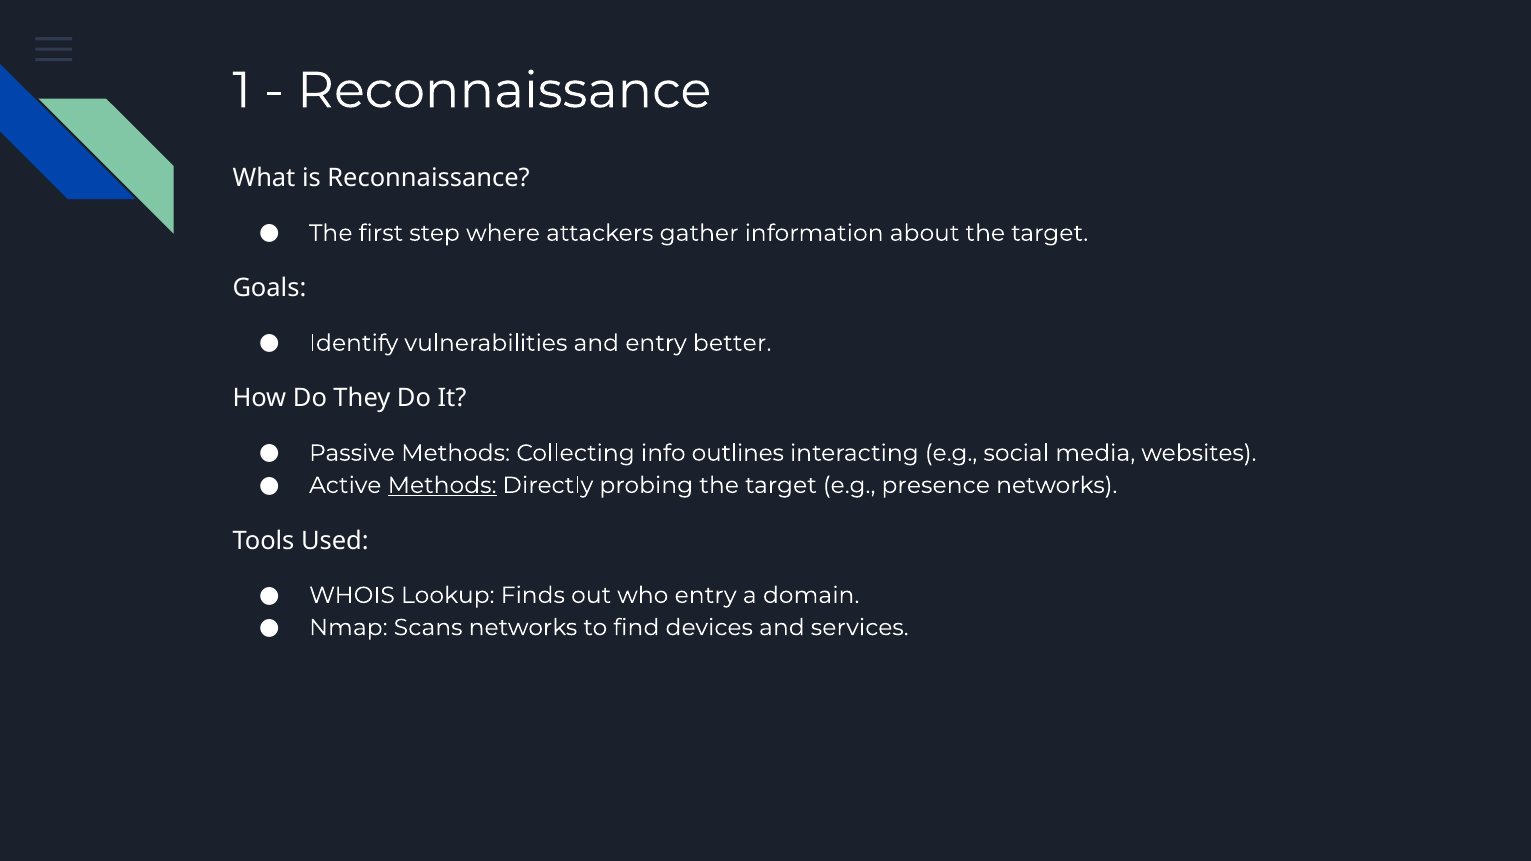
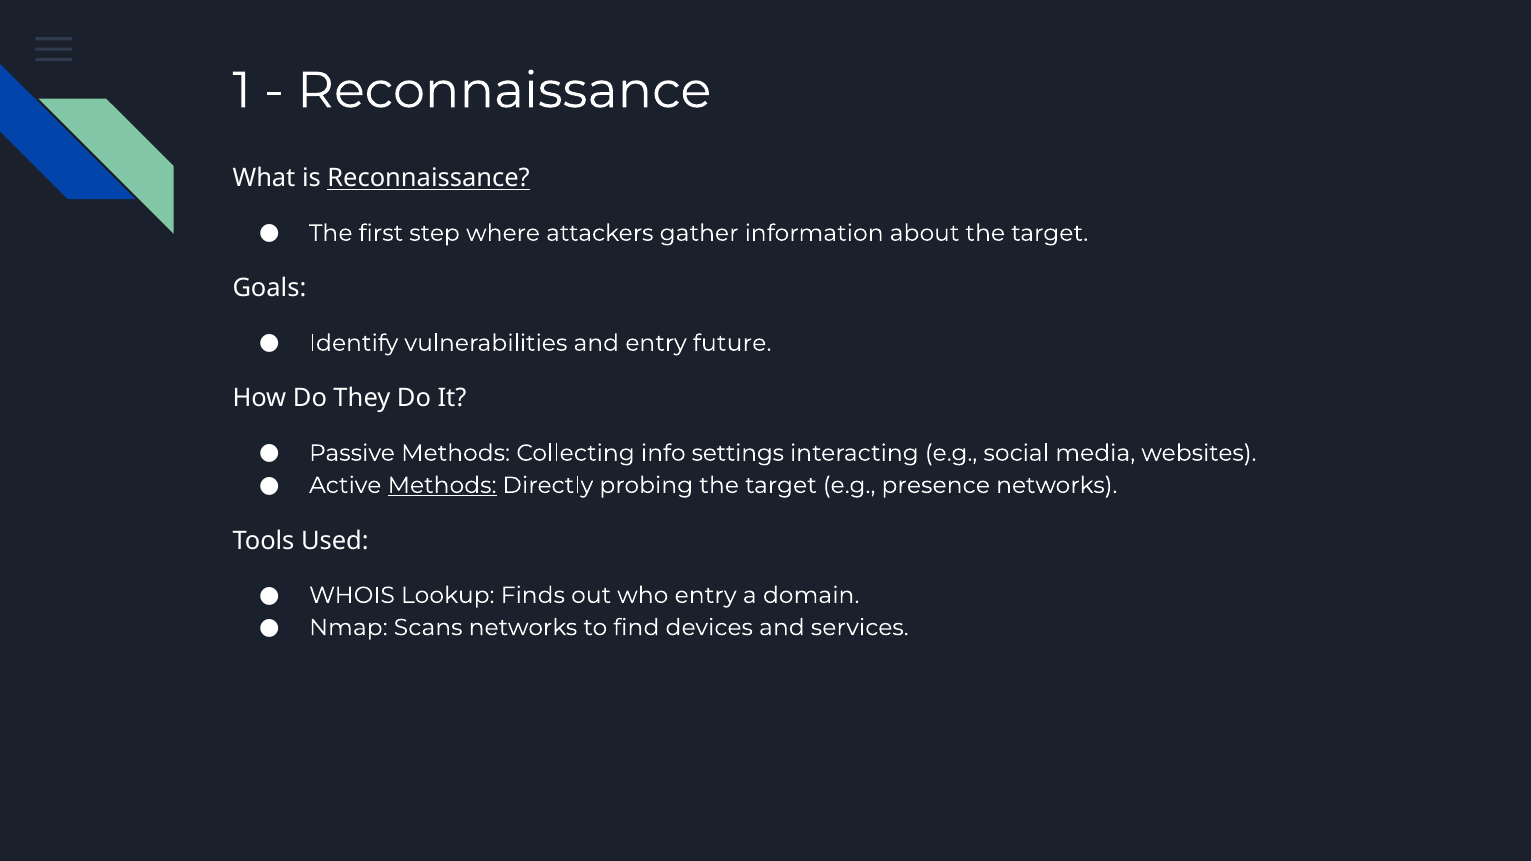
Reconnaissance at (429, 179) underline: none -> present
better: better -> future
outlines: outlines -> settings
